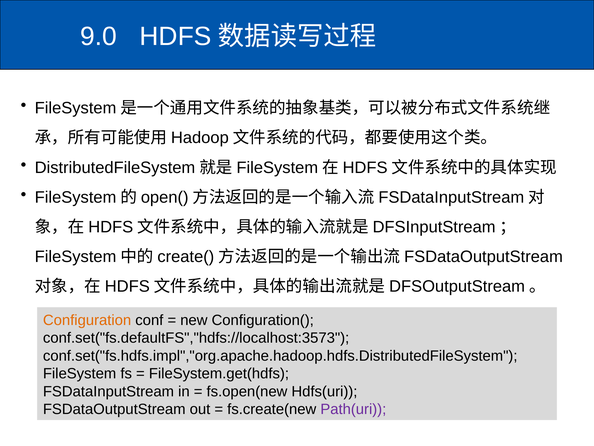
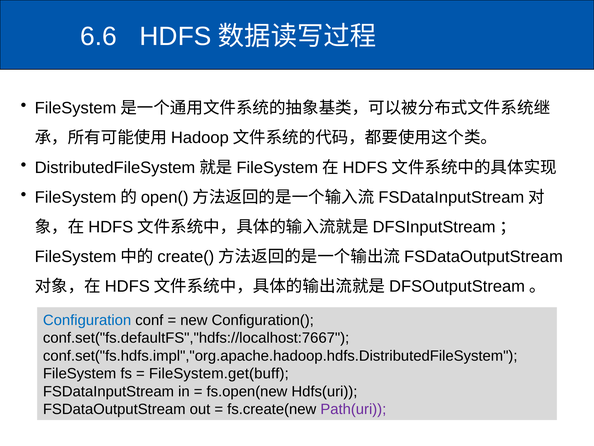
9.0: 9.0 -> 6.6
Configuration colour: orange -> blue
conf.set("fs.defaultFS","hdfs://localhost:3573: conf.set("fs.defaultFS","hdfs://localhost:3573 -> conf.set("fs.defaultFS","hdfs://localhost:7667
FileSystem.get(hdfs: FileSystem.get(hdfs -> FileSystem.get(buff
